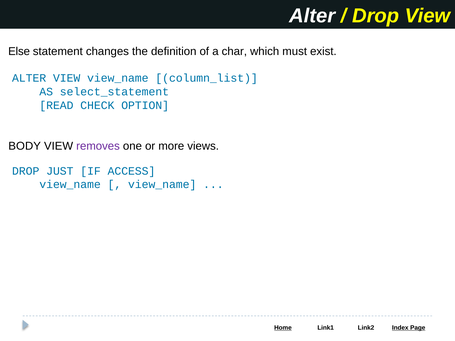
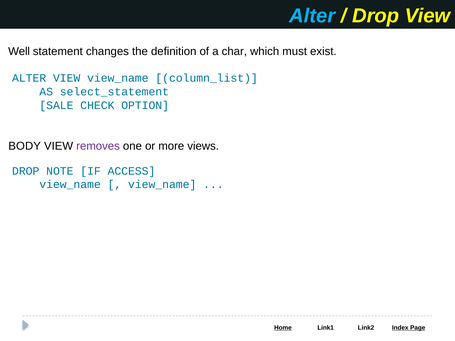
Alter at (312, 16) colour: white -> light blue
Else: Else -> Well
READ: READ -> SALE
JUST: JUST -> NOTE
